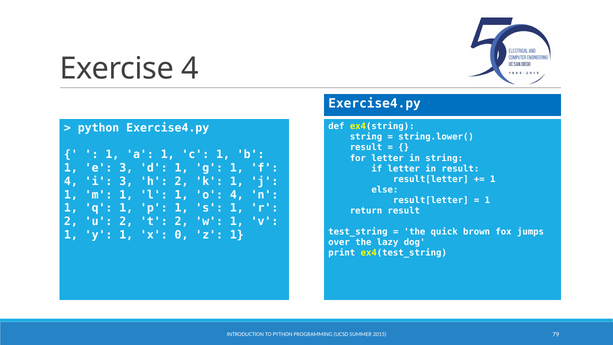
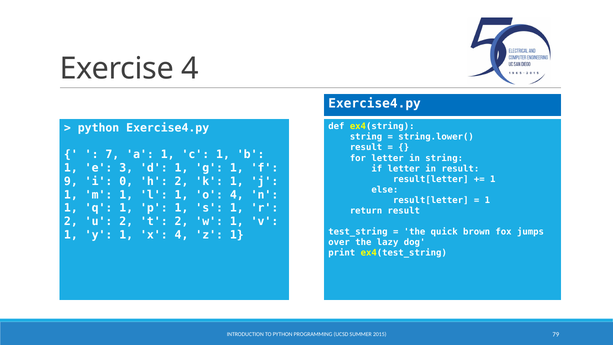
1 at (112, 155): 1 -> 7
4 at (71, 181): 4 -> 9
i 3: 3 -> 0
x 0: 0 -> 4
